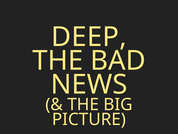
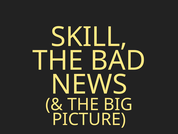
DEEP: DEEP -> SKILL
